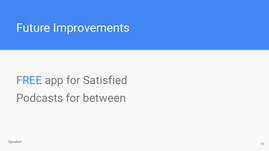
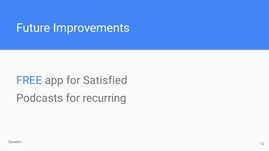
between: between -> recurring
